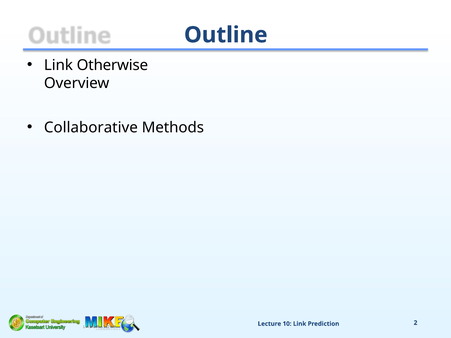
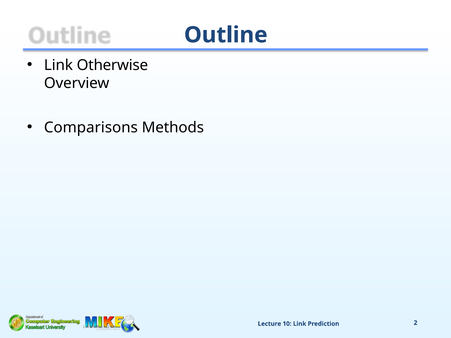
Collaborative: Collaborative -> Comparisons
